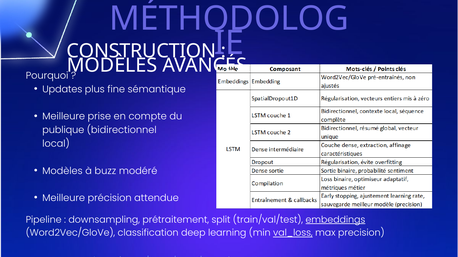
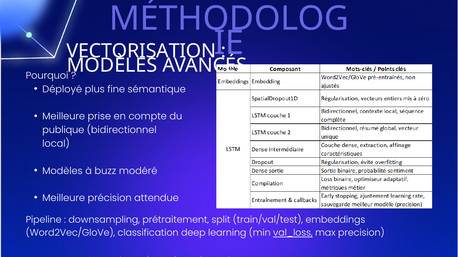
CONSTRUCTION: CONSTRUCTION -> VECTORISATION
Updates: Updates -> Déployé
embeddings underline: present -> none
